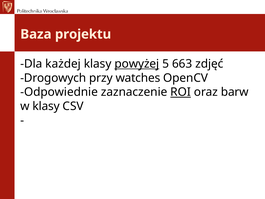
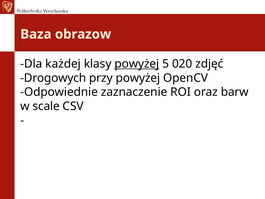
projektu: projektu -> obrazow
663: 663 -> 020
przy watches: watches -> powyżej
ROI underline: present -> none
w klasy: klasy -> scale
